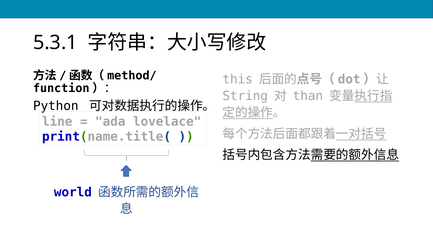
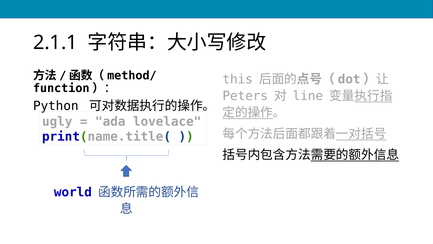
5.3.1: 5.3.1 -> 2.1.1
String: String -> Peters
than: than -> line
line: line -> ugly
